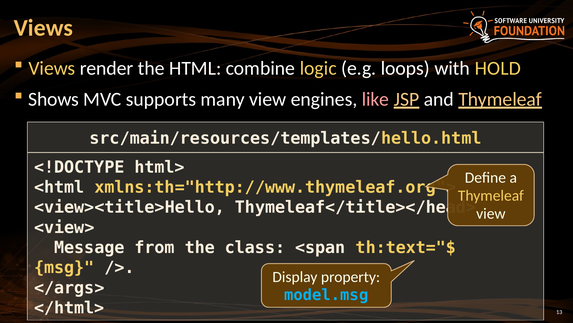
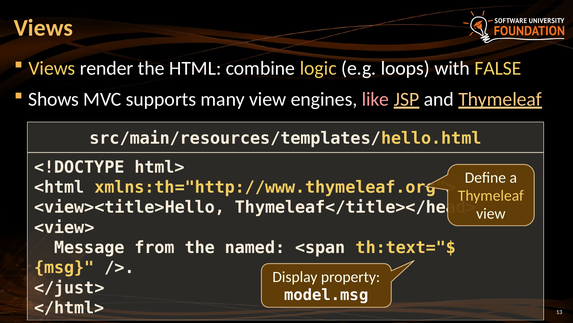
HOLD: HOLD -> FALSE
class: class -> named
</args>: </args> -> </just>
model.msg colour: light blue -> white
